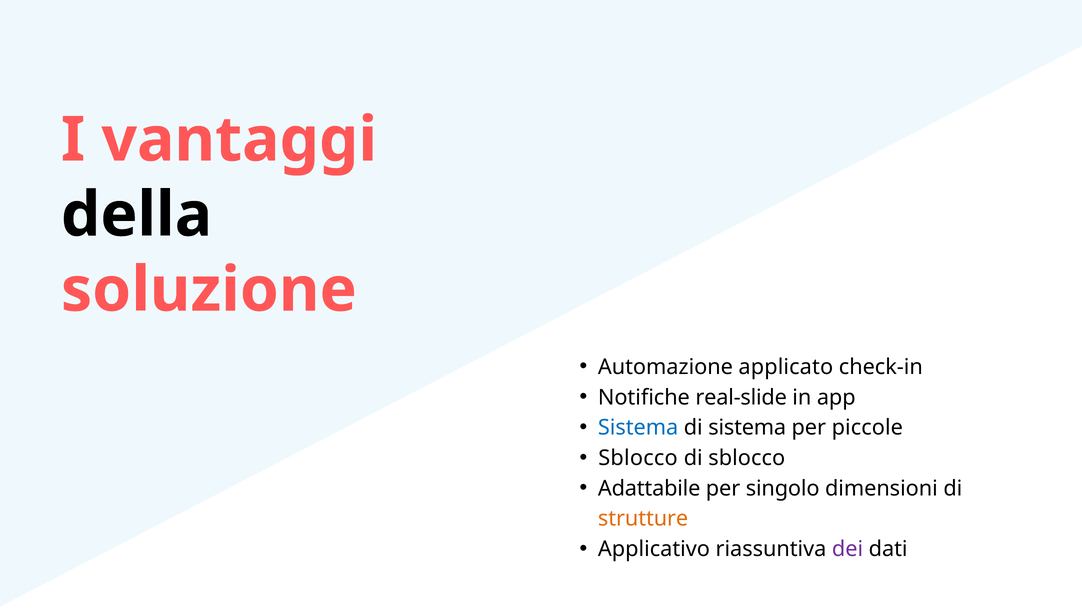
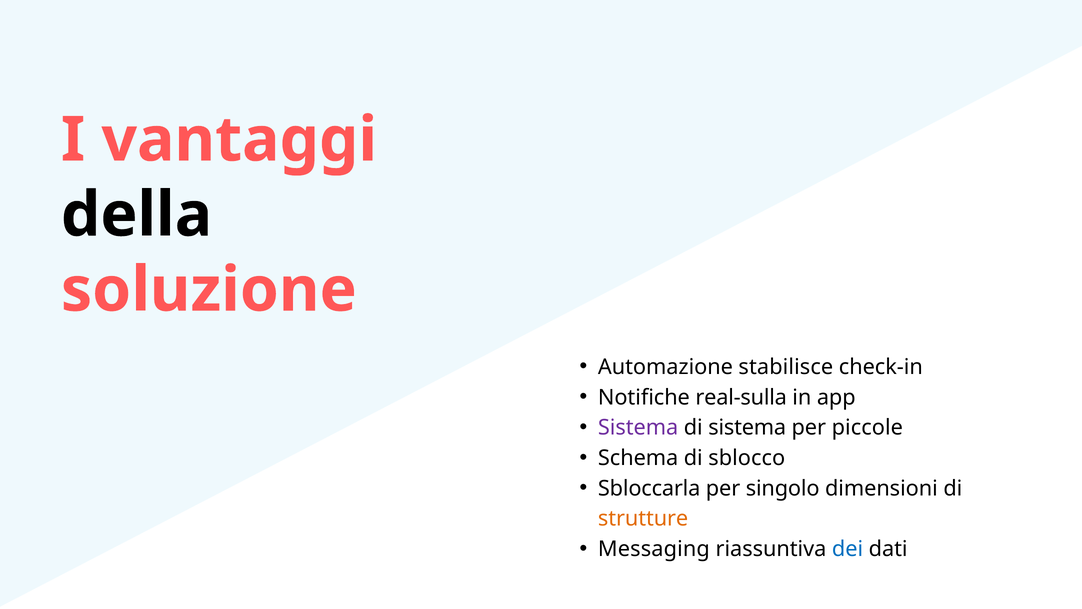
applicato: applicato -> stabilisce
real-slide: real-slide -> real-sulla
Sistema at (638, 427) colour: blue -> purple
Sblocco at (638, 458): Sblocco -> Schema
Adattabile: Adattabile -> Sbloccarla
Applicativo: Applicativo -> Messaging
dei colour: purple -> blue
